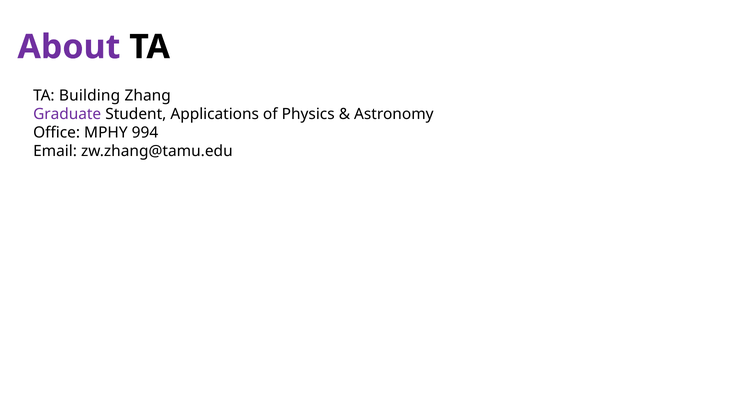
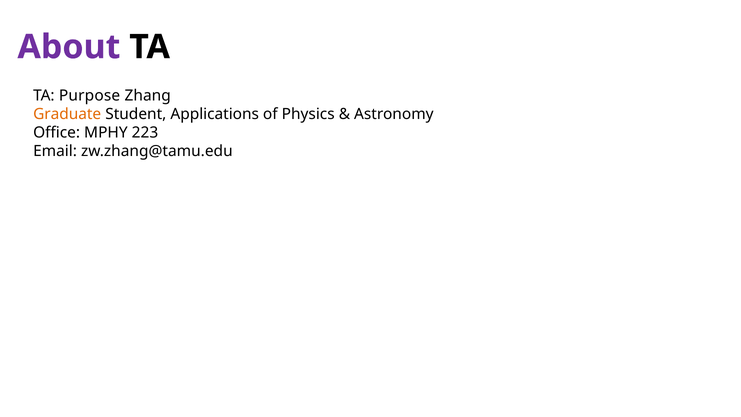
Building: Building -> Purpose
Graduate colour: purple -> orange
994: 994 -> 223
